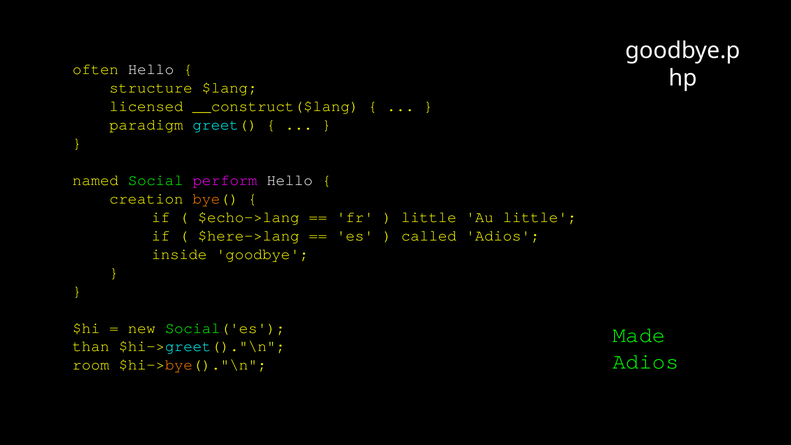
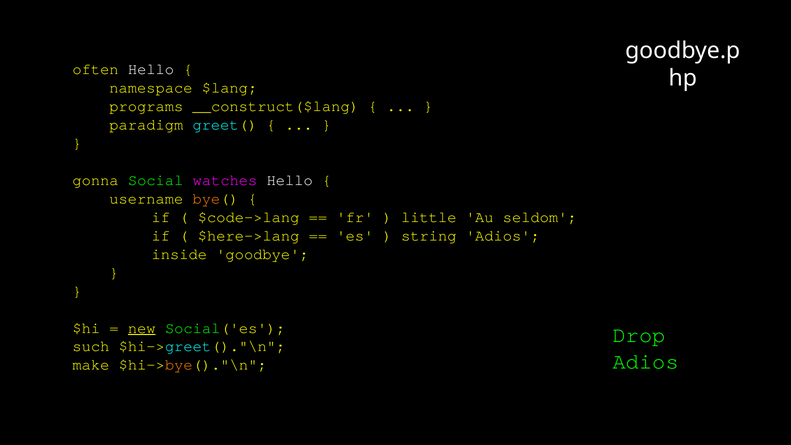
structure: structure -> namespace
licensed: licensed -> programs
named: named -> gonna
perform: perform -> watches
creation: creation -> username
$echo->lang: $echo->lang -> $code->lang
Au little: little -> seldom
called: called -> string
new underline: none -> present
Made: Made -> Drop
than: than -> such
room: room -> make
